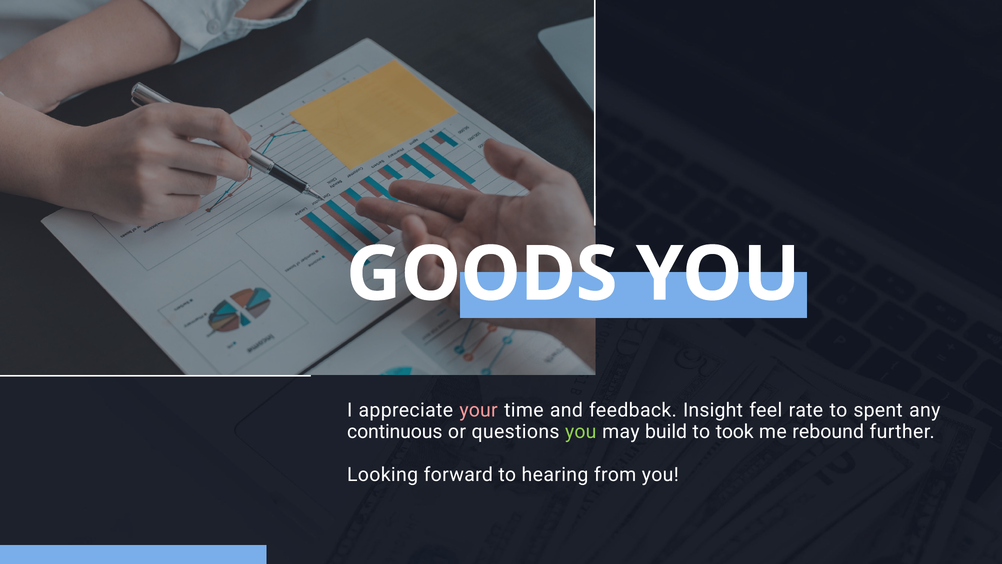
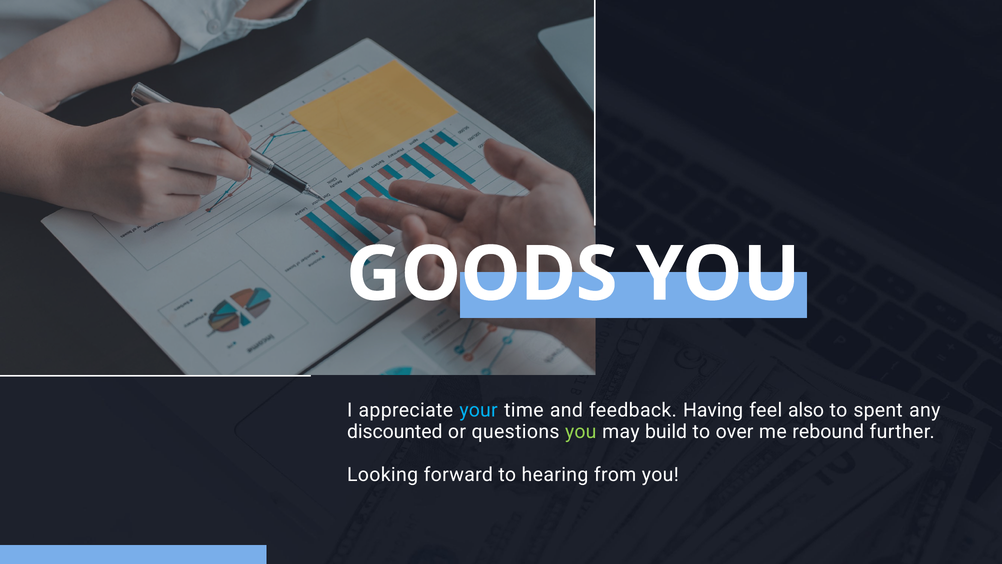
your colour: pink -> light blue
Insight: Insight -> Having
rate: rate -> also
continuous: continuous -> discounted
took: took -> over
